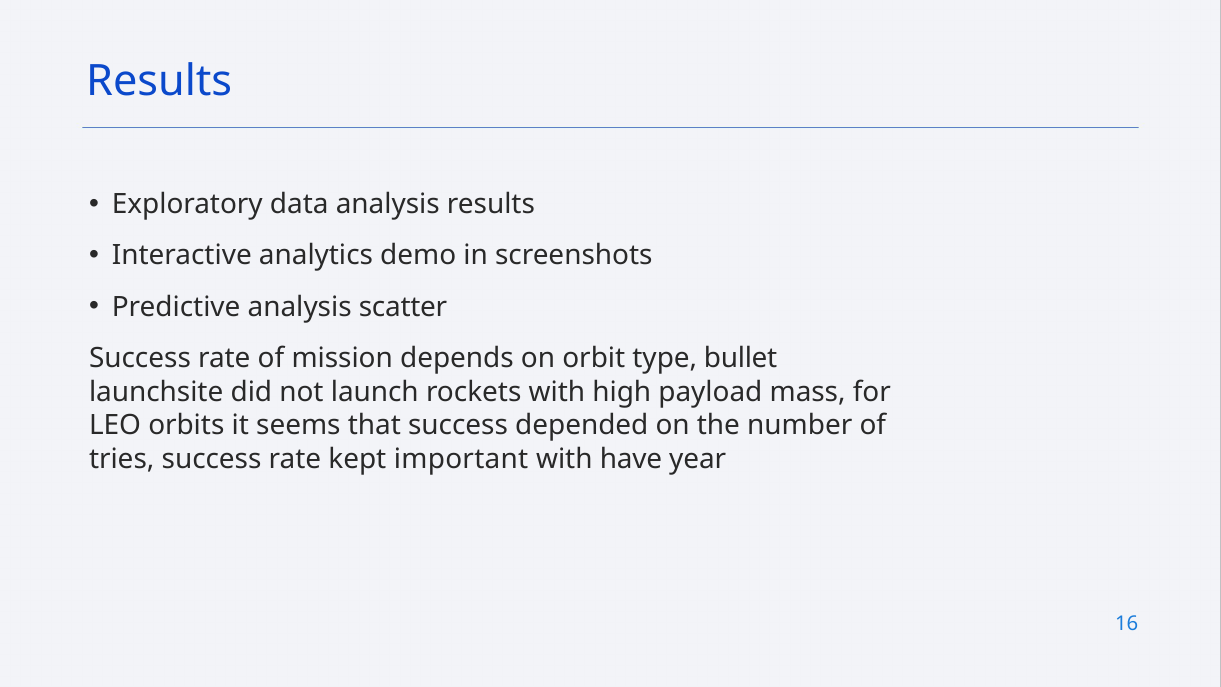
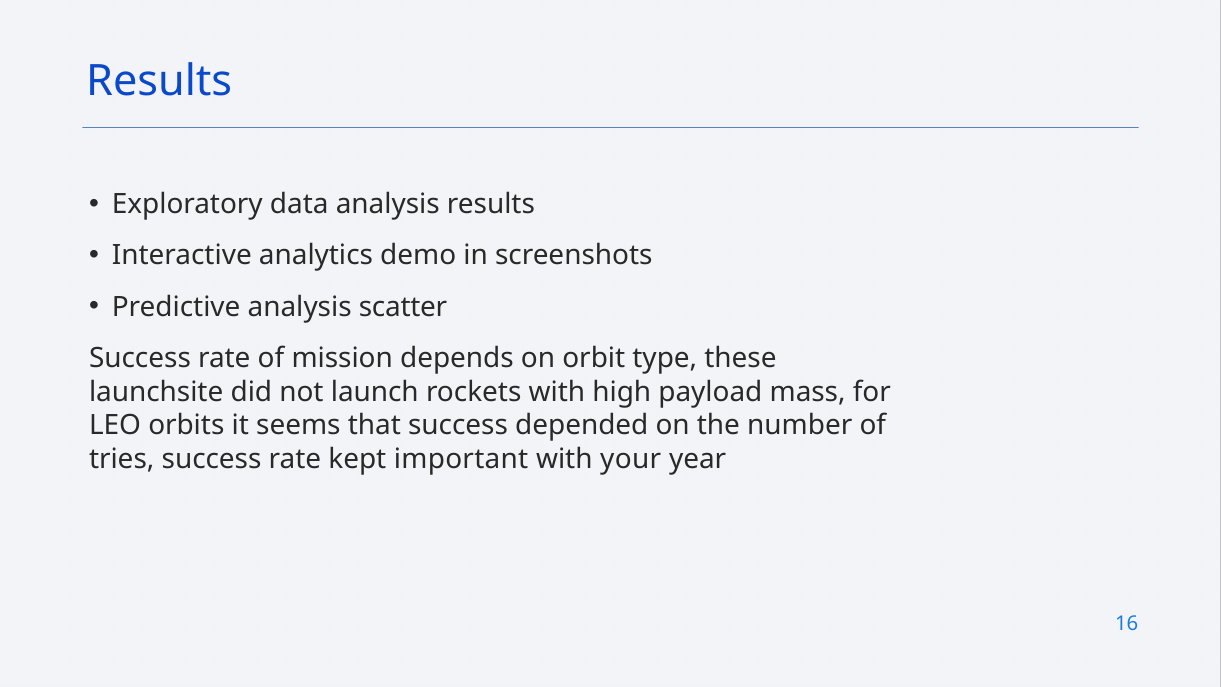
bullet: bullet -> these
have: have -> your
